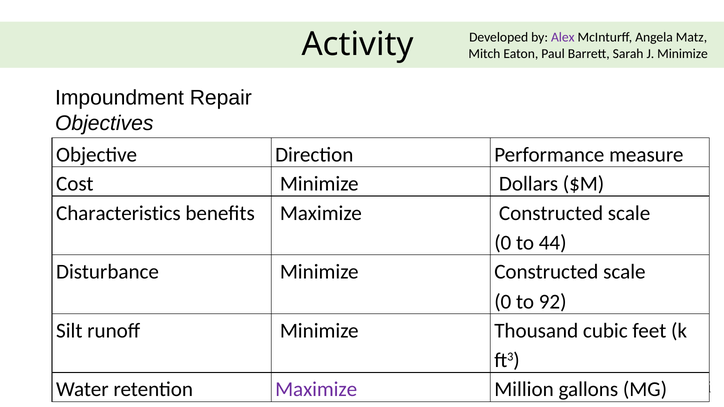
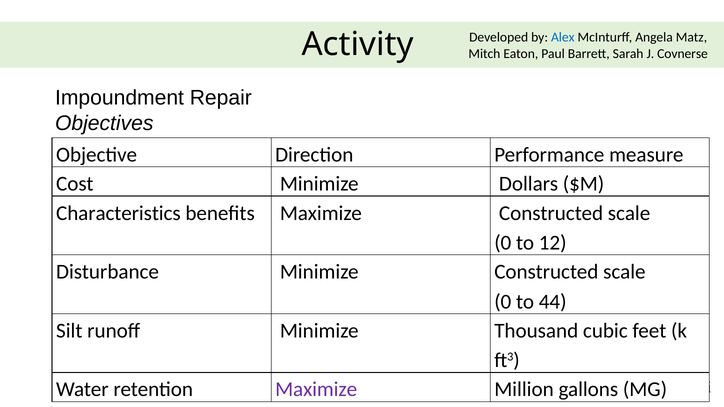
Alex colour: purple -> blue
J Minimize: Minimize -> Covnerse
44: 44 -> 12
92: 92 -> 44
